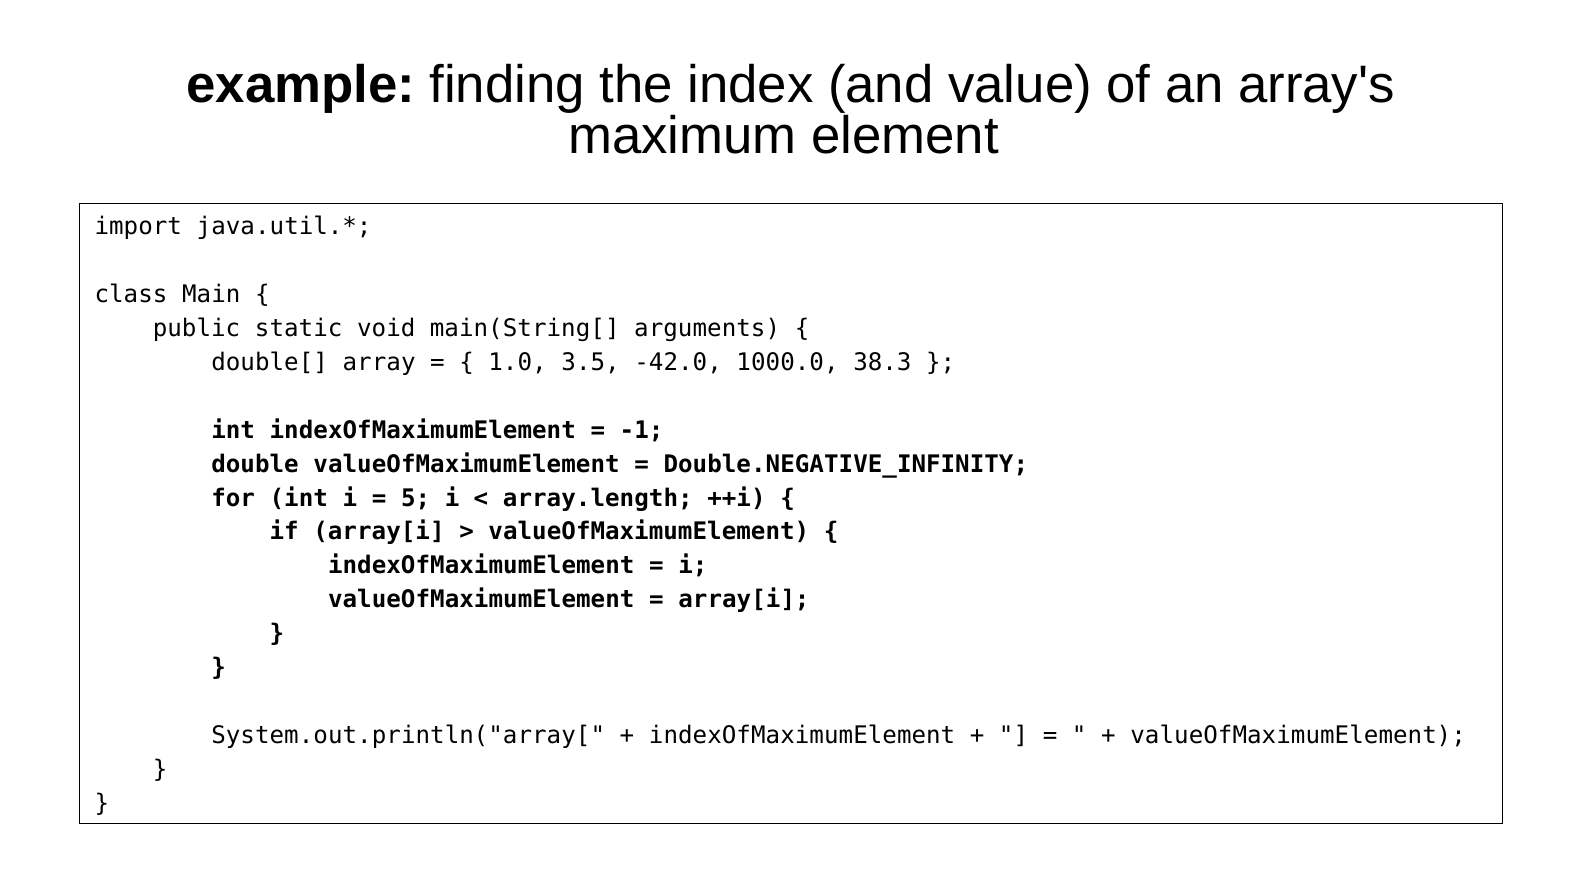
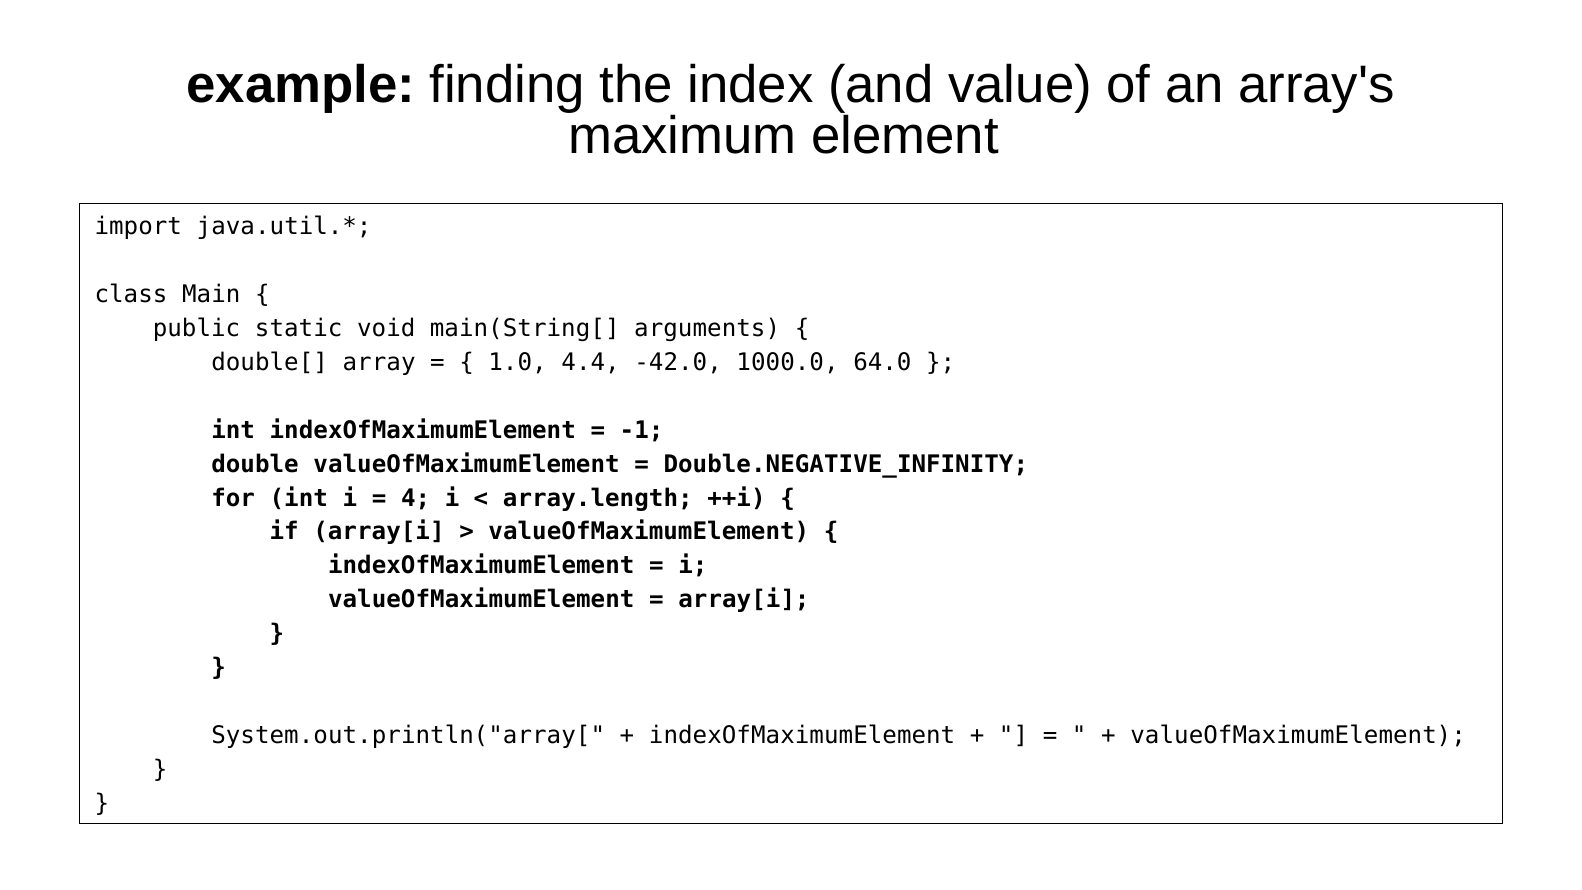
3.5: 3.5 -> 4.4
38.3: 38.3 -> 64.0
5: 5 -> 4
